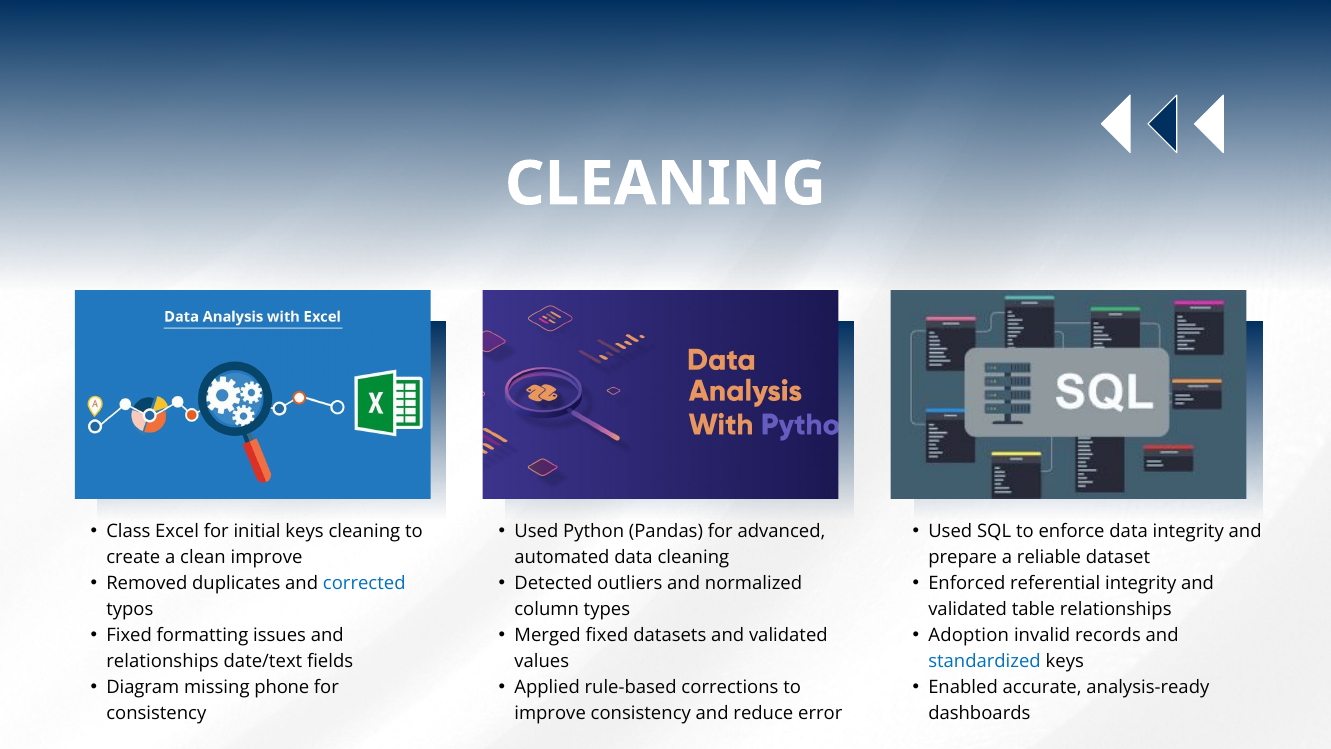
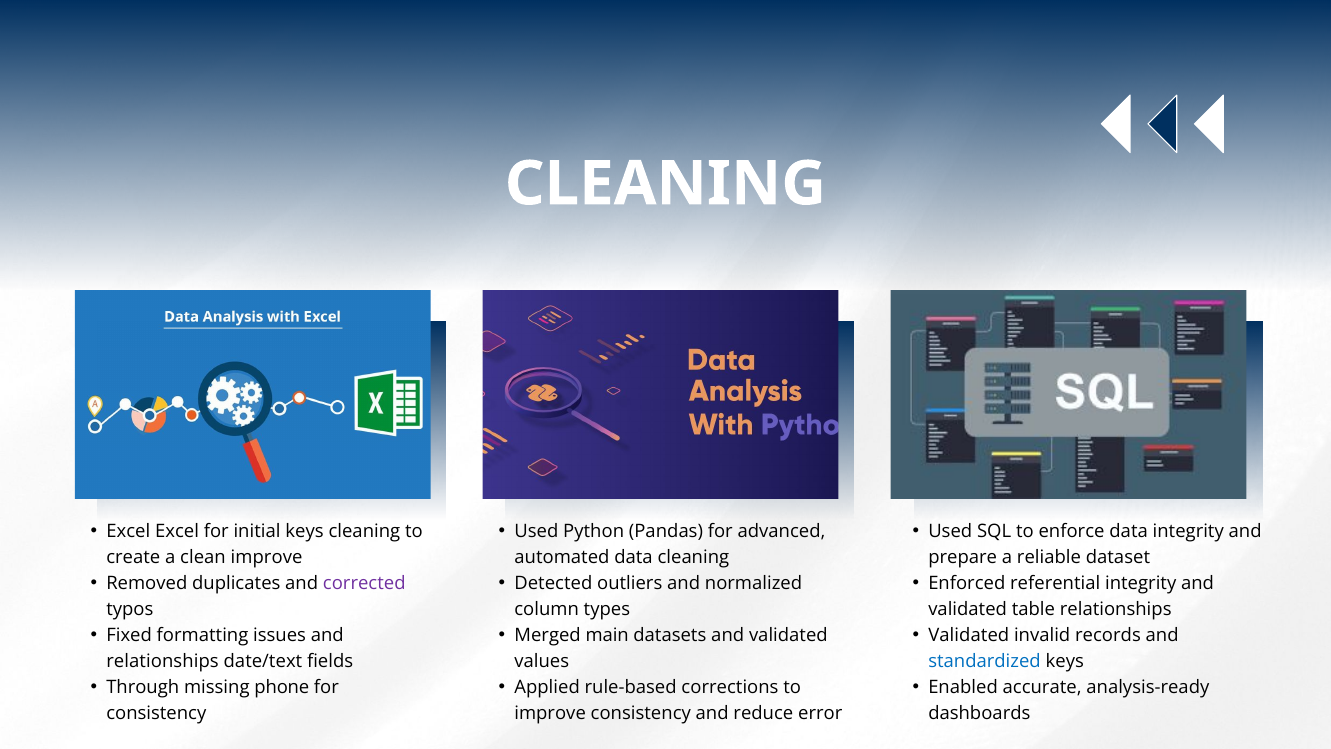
Class at (128, 532): Class -> Excel
corrected colour: blue -> purple
Merged fixed: fixed -> main
Adoption at (969, 635): Adoption -> Validated
Diagram: Diagram -> Through
